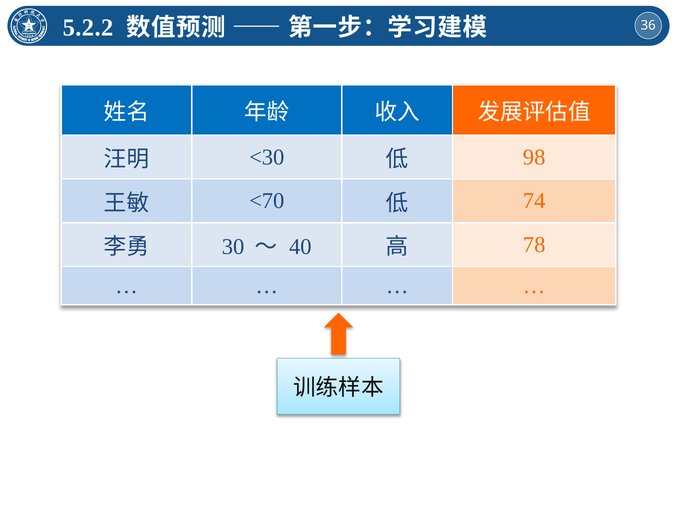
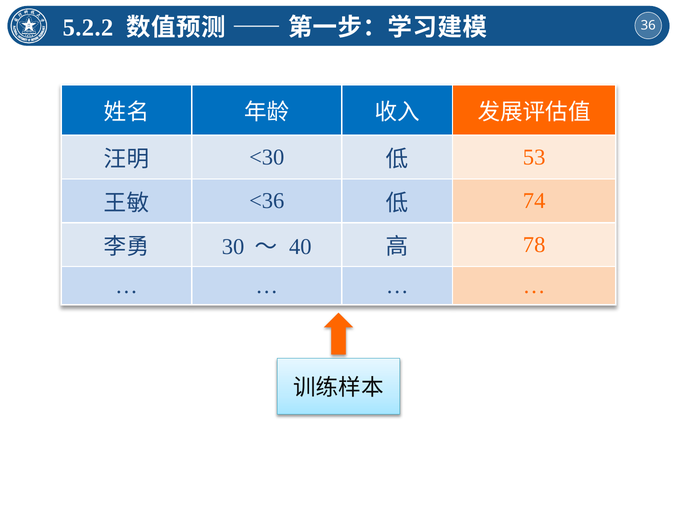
98: 98 -> 53
<70: <70 -> <36
